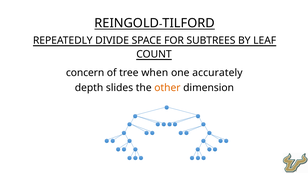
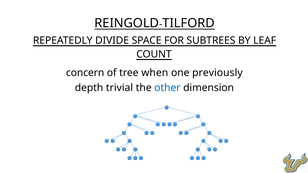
accurately: accurately -> previously
slides: slides -> trivial
other colour: orange -> blue
